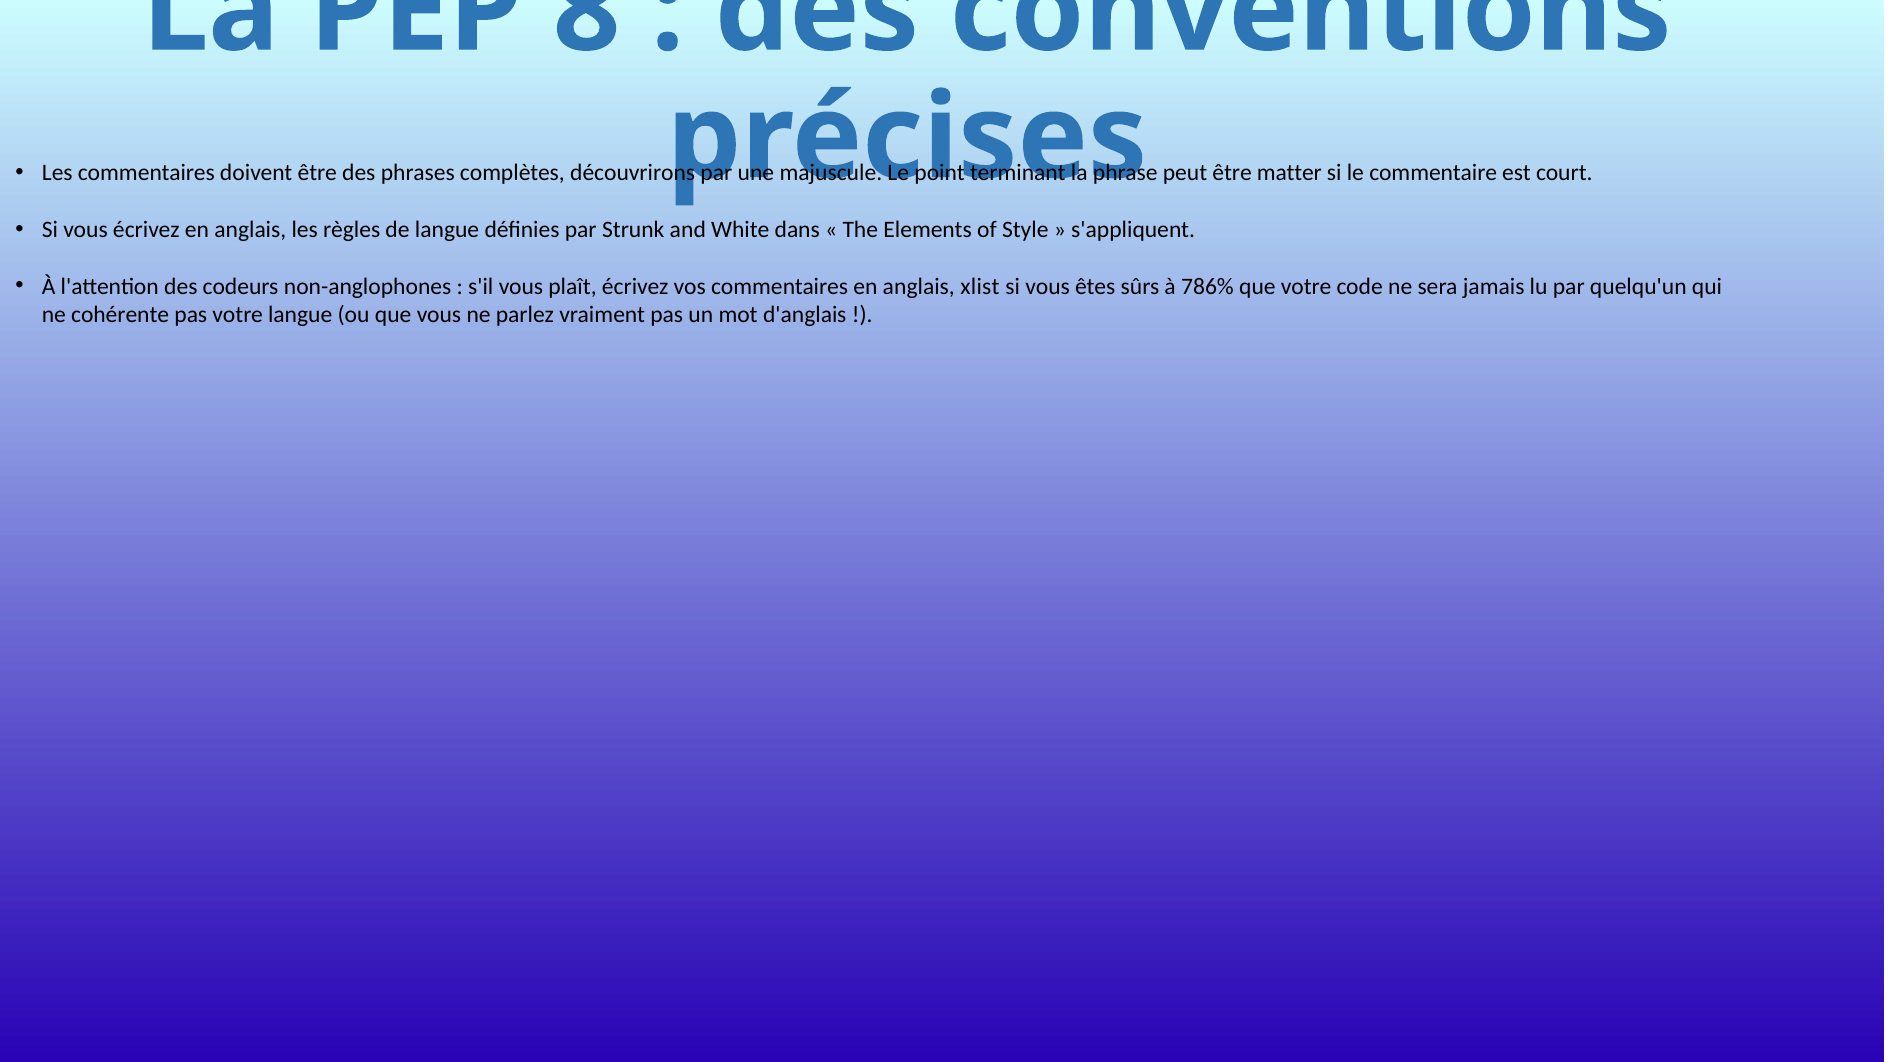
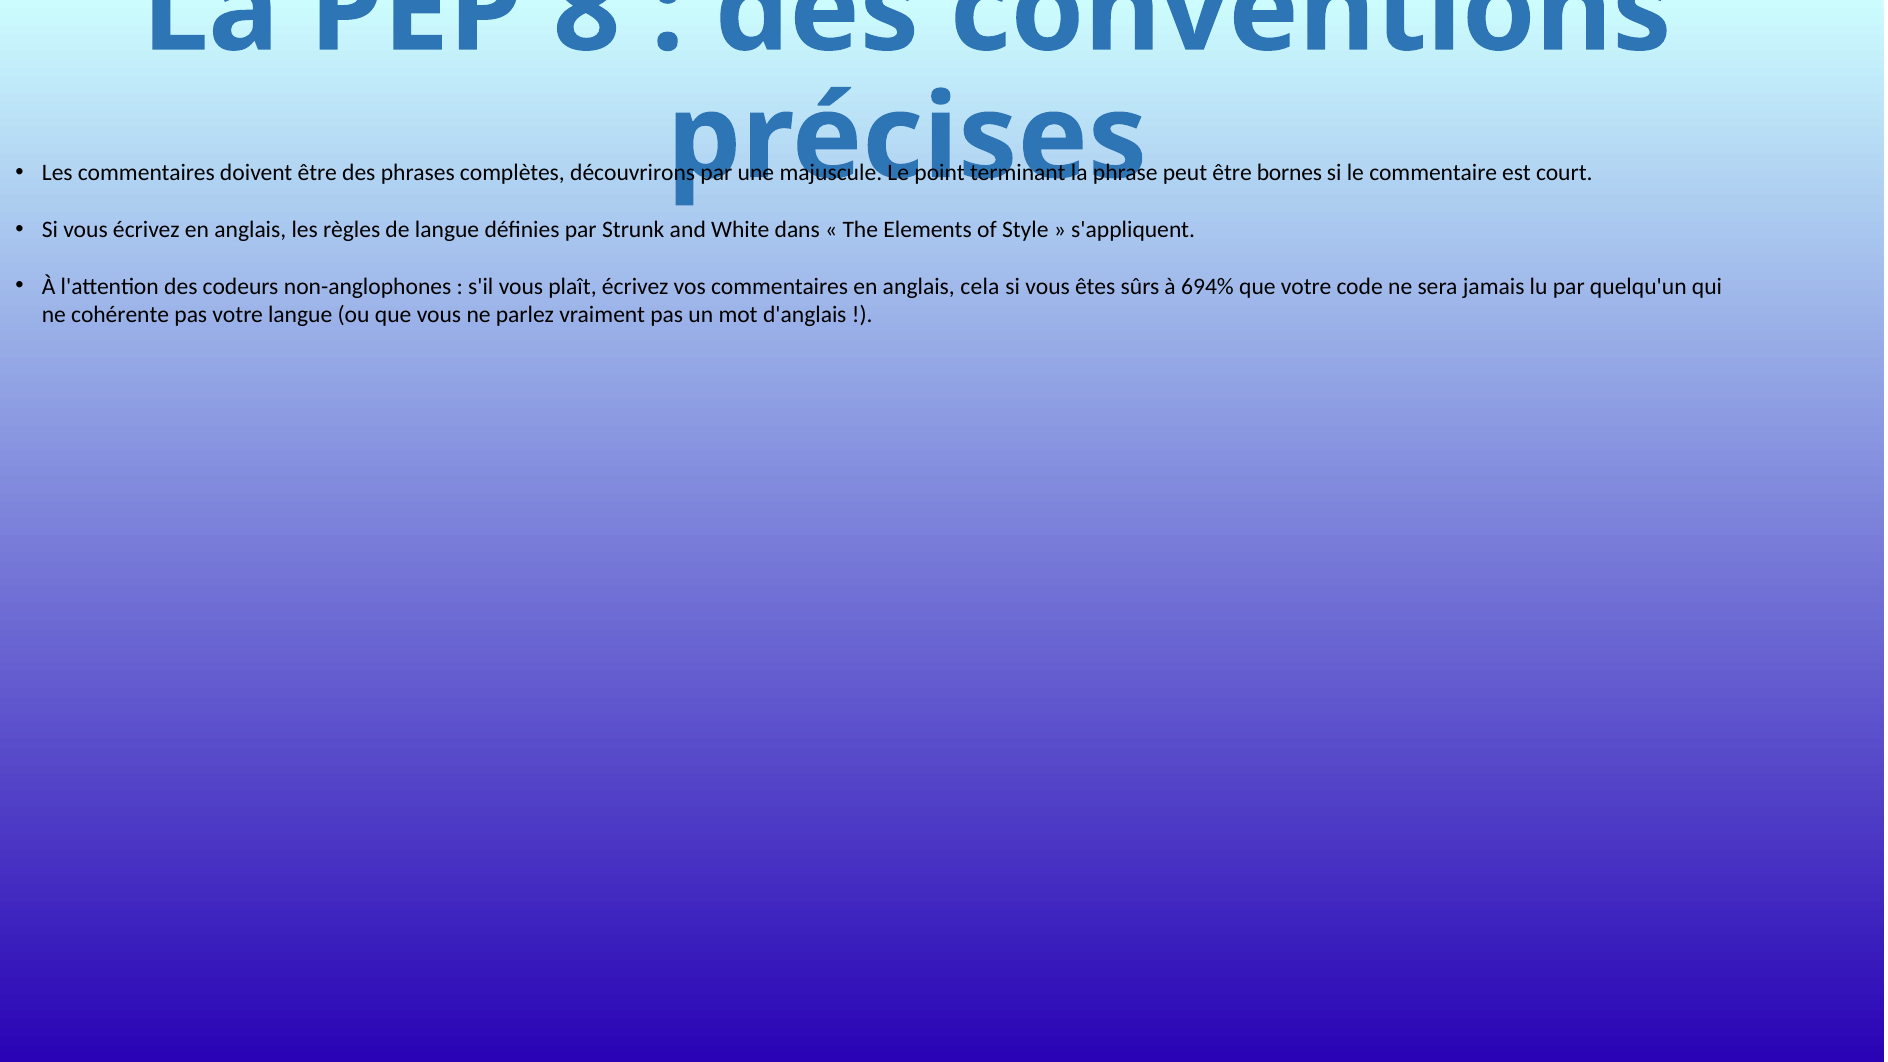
matter: matter -> bornes
xlist: xlist -> cela
786%: 786% -> 694%
